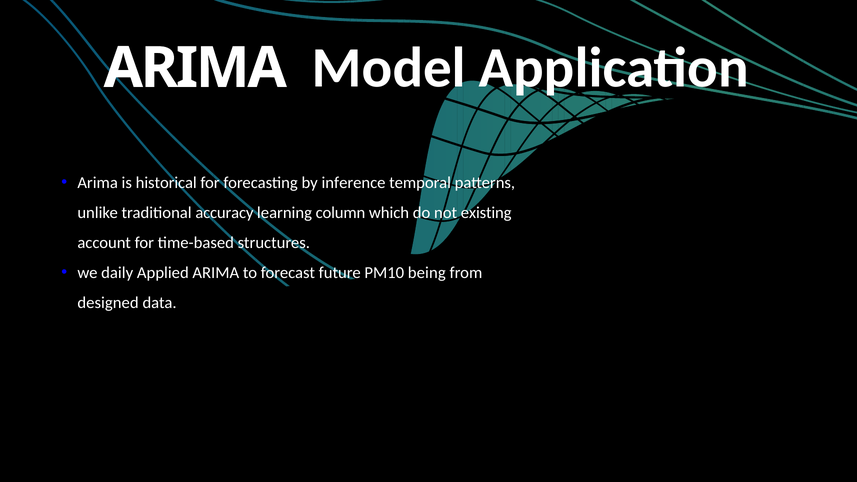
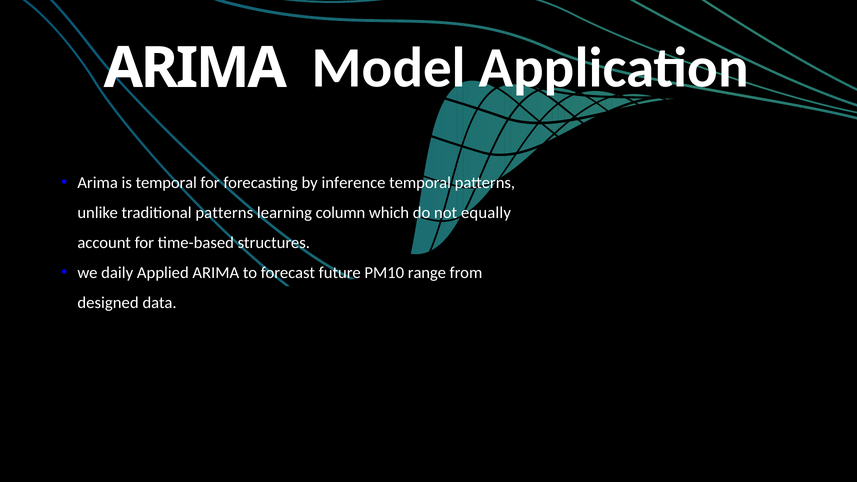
is historical: historical -> temporal
traditional accuracy: accuracy -> patterns
existing: existing -> equally
being: being -> range
